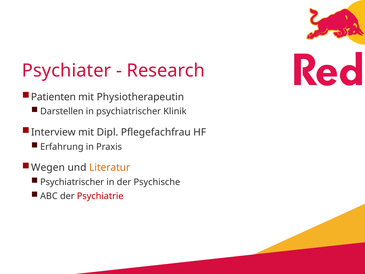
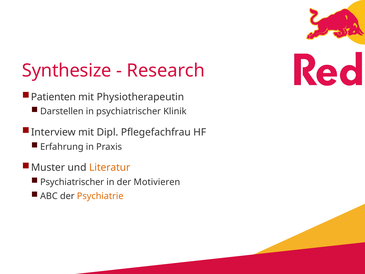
Psychiater: Psychiater -> Synthesize
Wegen: Wegen -> Muster
Psychische: Psychische -> Motivieren
Psychiatrie colour: red -> orange
